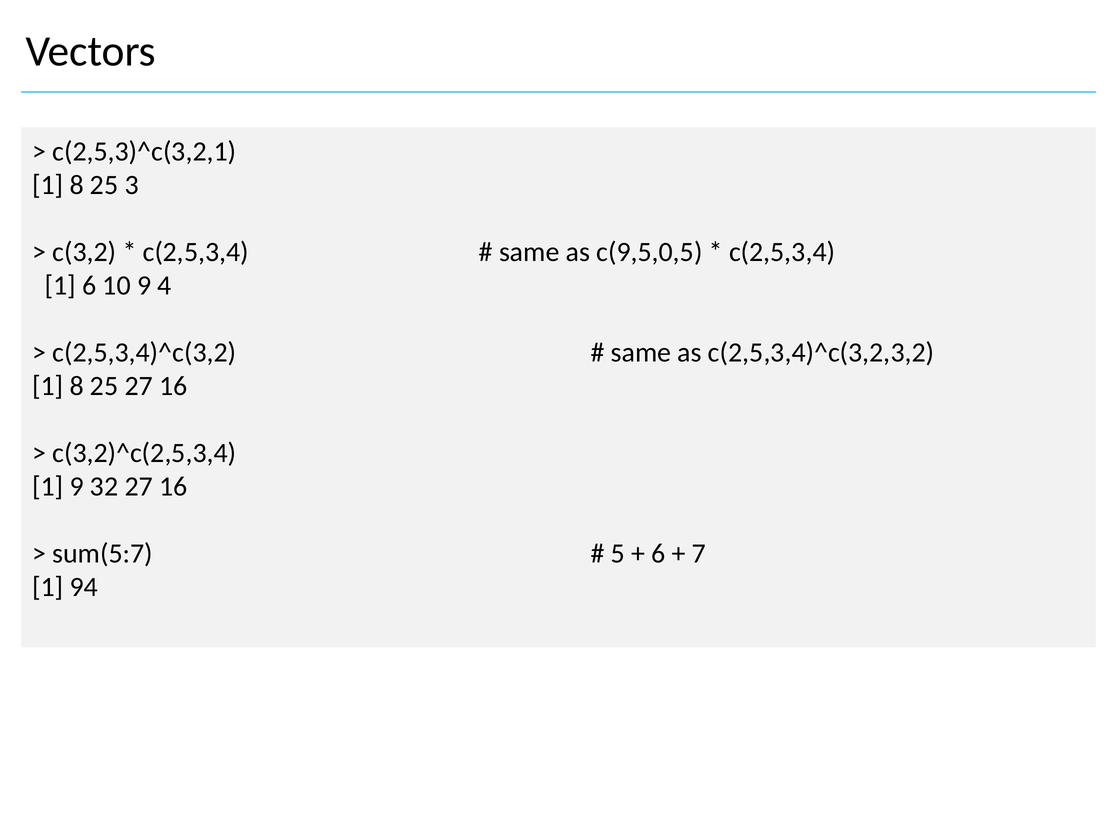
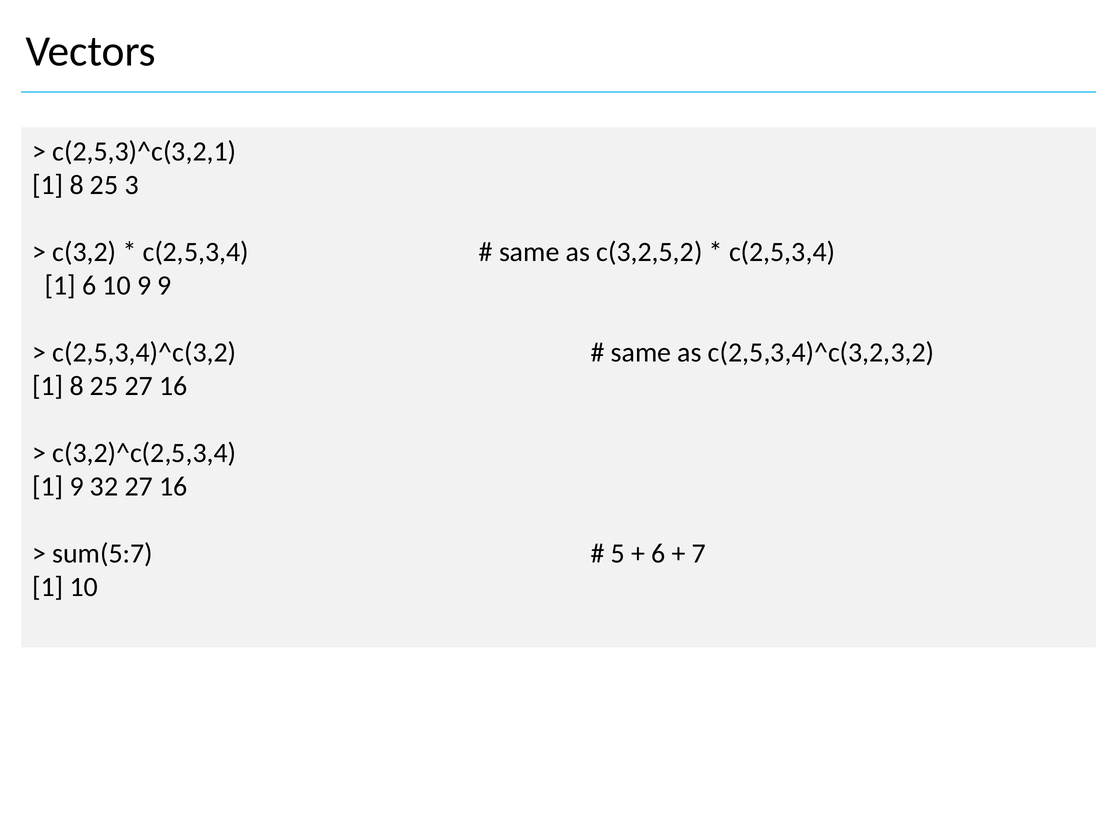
c(9,5,0,5: c(9,5,0,5 -> c(3,2,5,2
9 4: 4 -> 9
1 94: 94 -> 10
